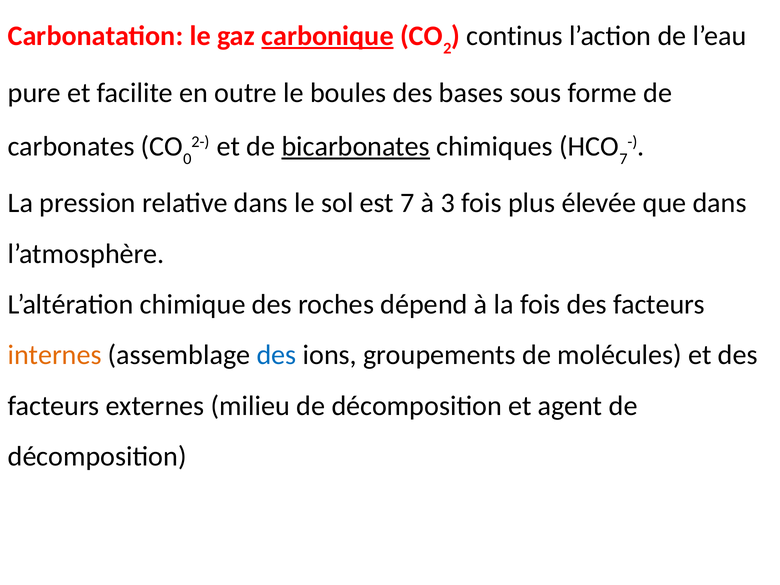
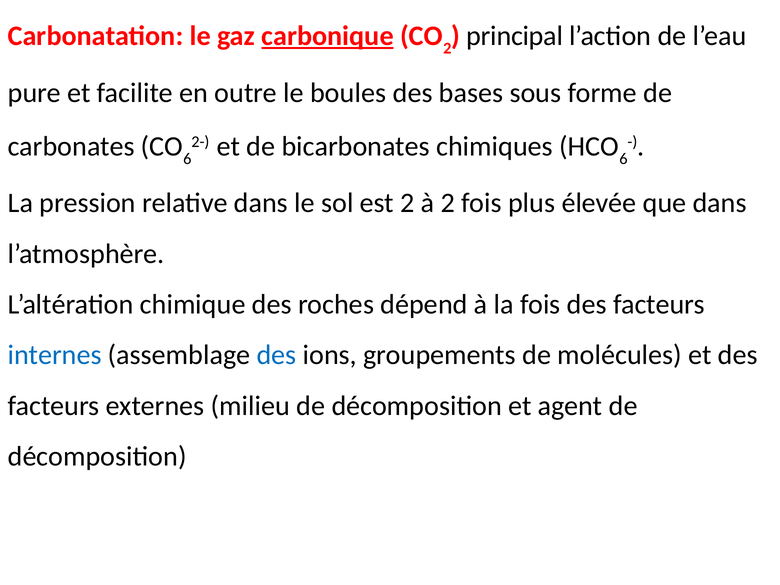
continus: continus -> principal
0 at (187, 159): 0 -> 6
bicarbonates underline: present -> none
7 at (623, 159): 7 -> 6
est 7: 7 -> 2
à 3: 3 -> 2
internes colour: orange -> blue
